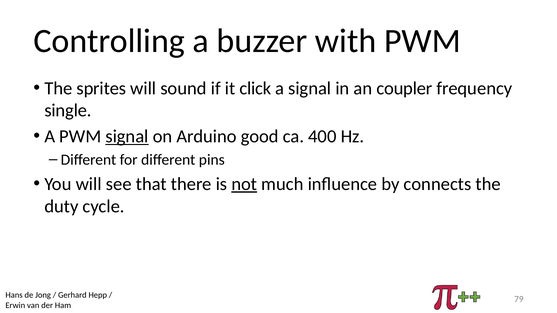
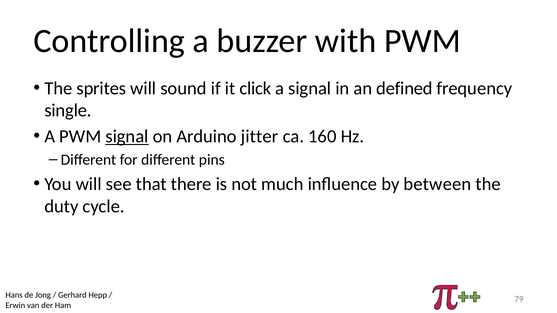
coupler: coupler -> defined
good: good -> jitter
400: 400 -> 160
not underline: present -> none
connects: connects -> between
